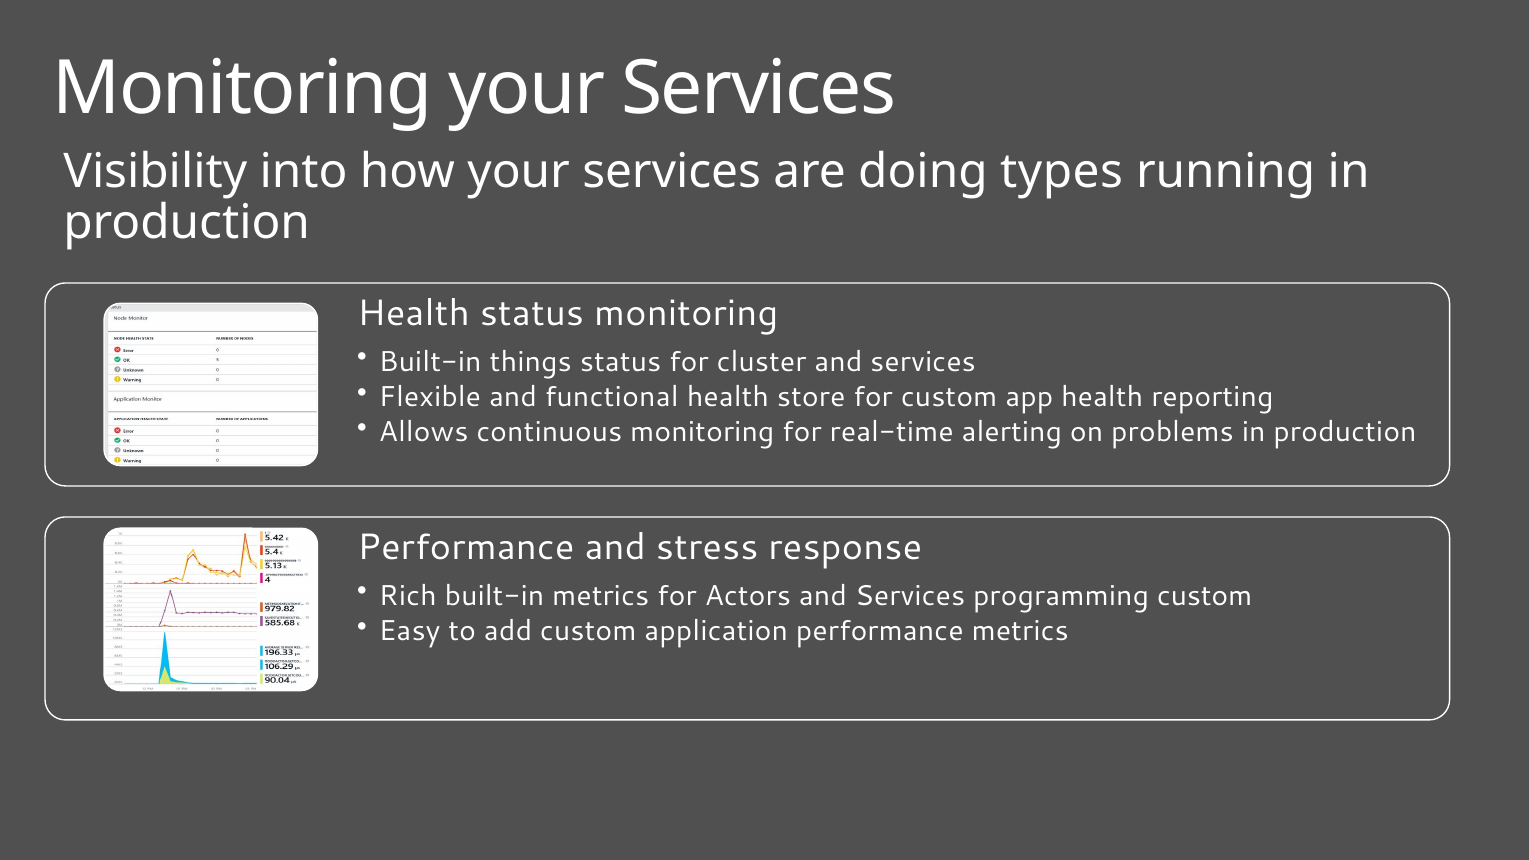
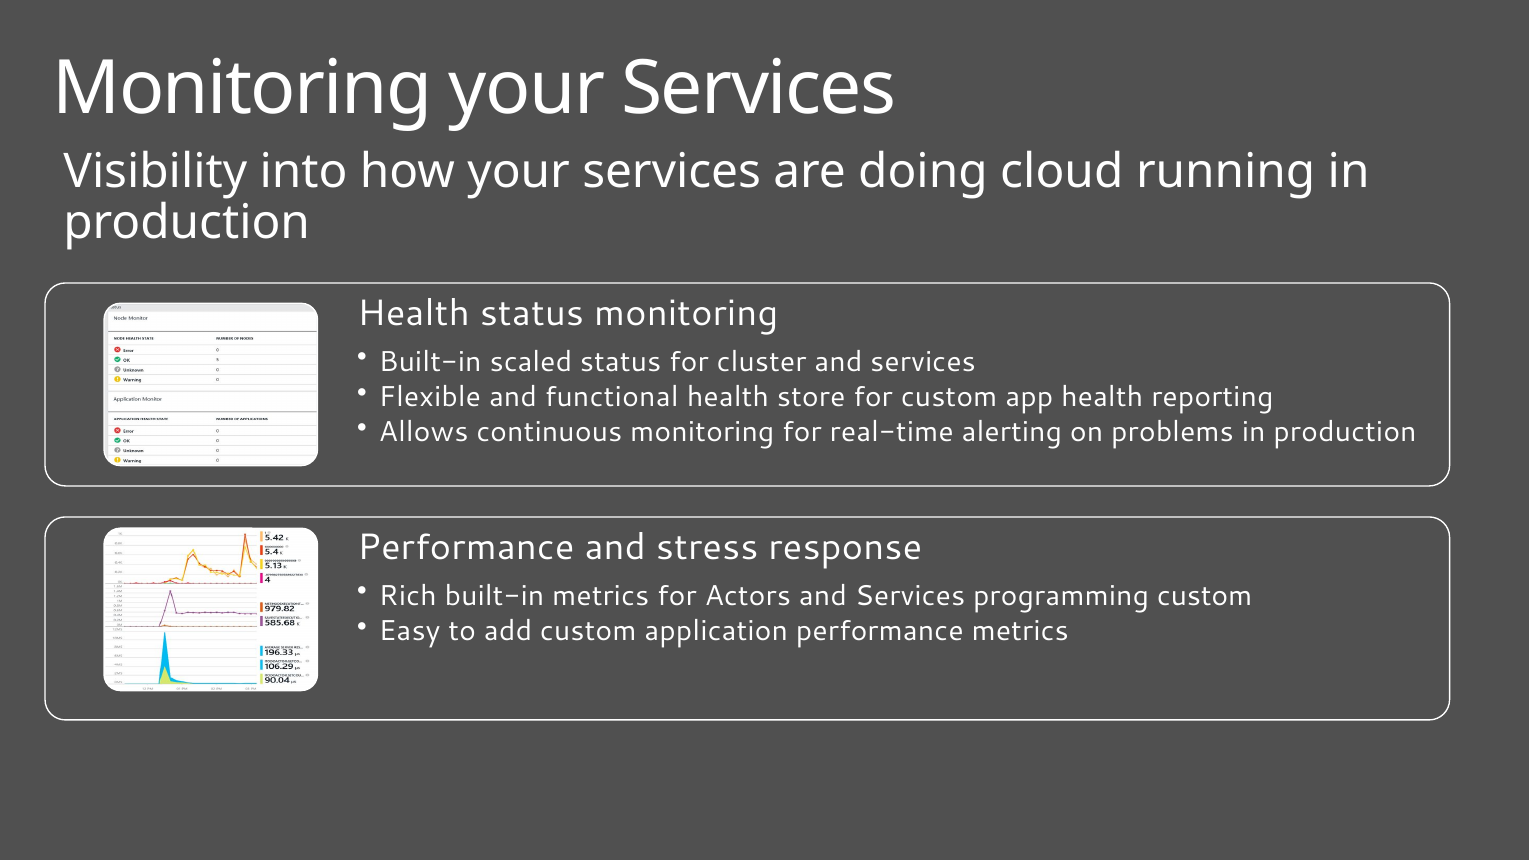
types: types -> cloud
things: things -> scaled
